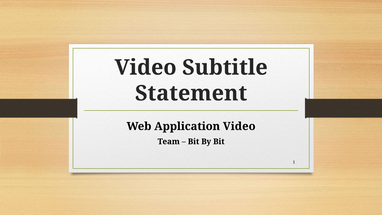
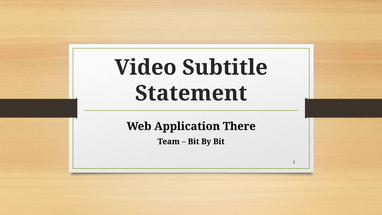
Application Video: Video -> There
